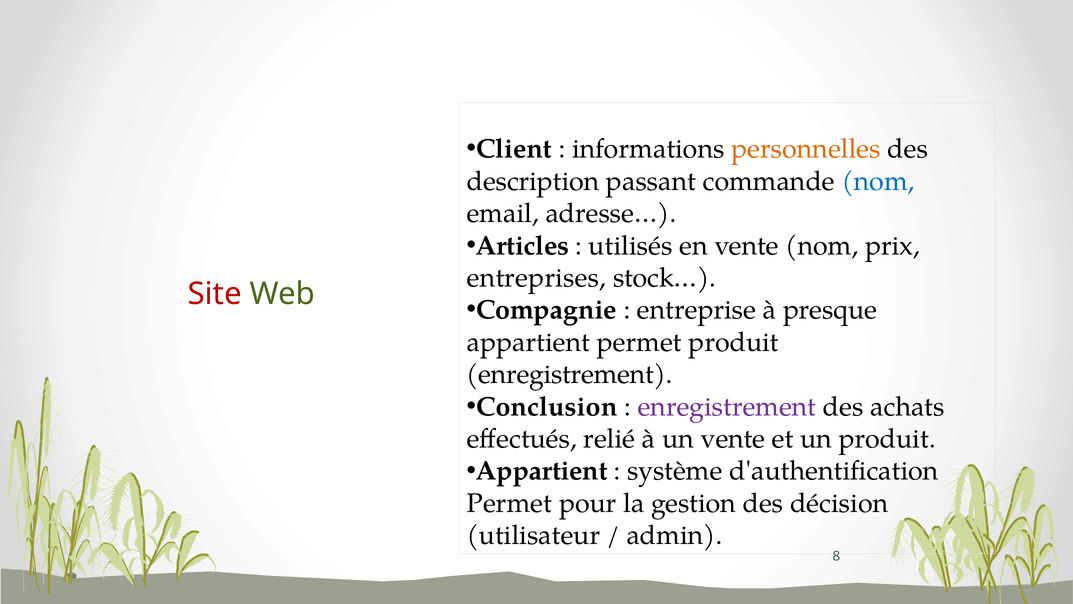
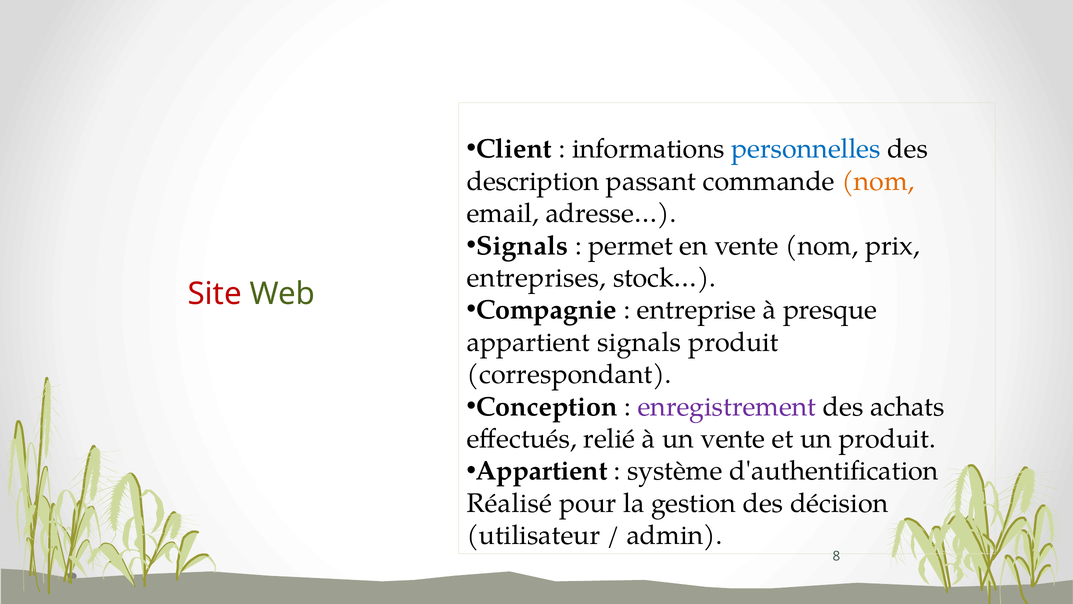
personnelles colour: orange -> blue
nom at (878, 181) colour: blue -> orange
Articles at (522, 245): Articles -> Signals
utilisés: utilisés -> permet
appartient permet: permet -> signals
enregistrement at (569, 374): enregistrement -> correspondant
Conclusion: Conclusion -> Conception
Permet at (509, 503): Permet -> Réalisé
